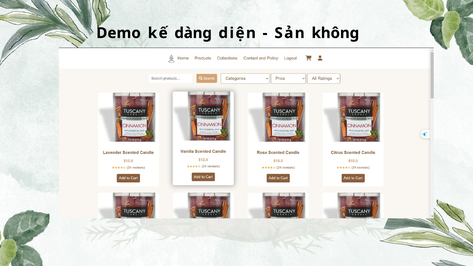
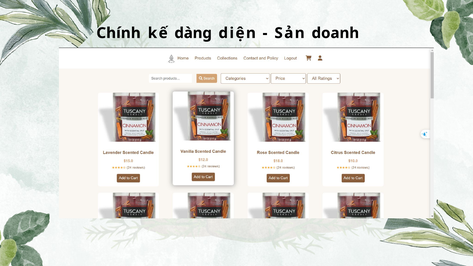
Demo: Demo -> Chính
không: không -> doanh
